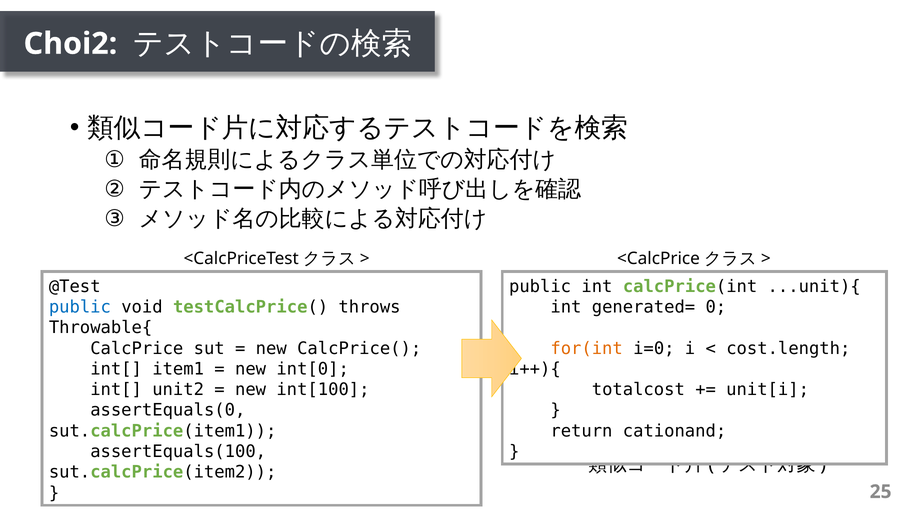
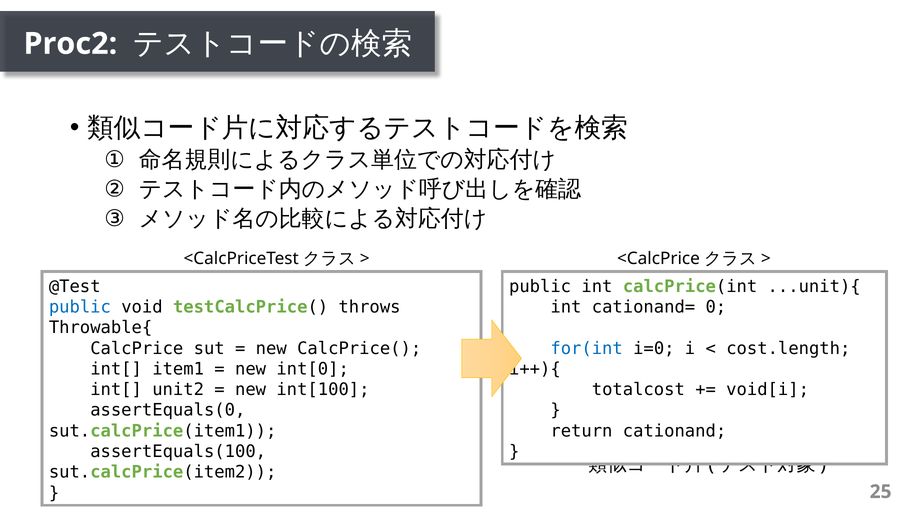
Choi2: Choi2 -> Proc2
generated=: generated= -> cationand=
for(int colour: orange -> blue
unit[i: unit[i -> void[i
